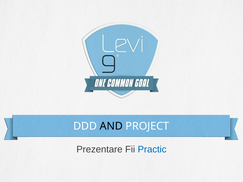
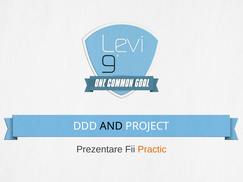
Practic colour: blue -> orange
